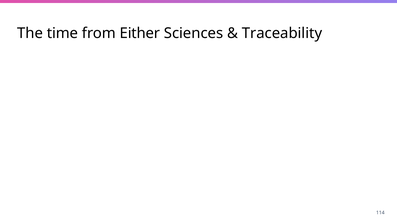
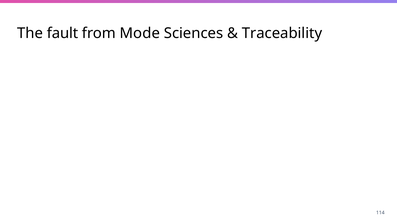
time: time -> fault
Either: Either -> Mode
